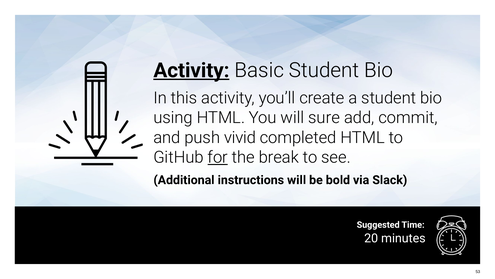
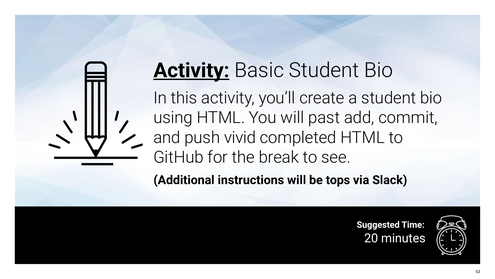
sure: sure -> past
for underline: present -> none
bold: bold -> tops
